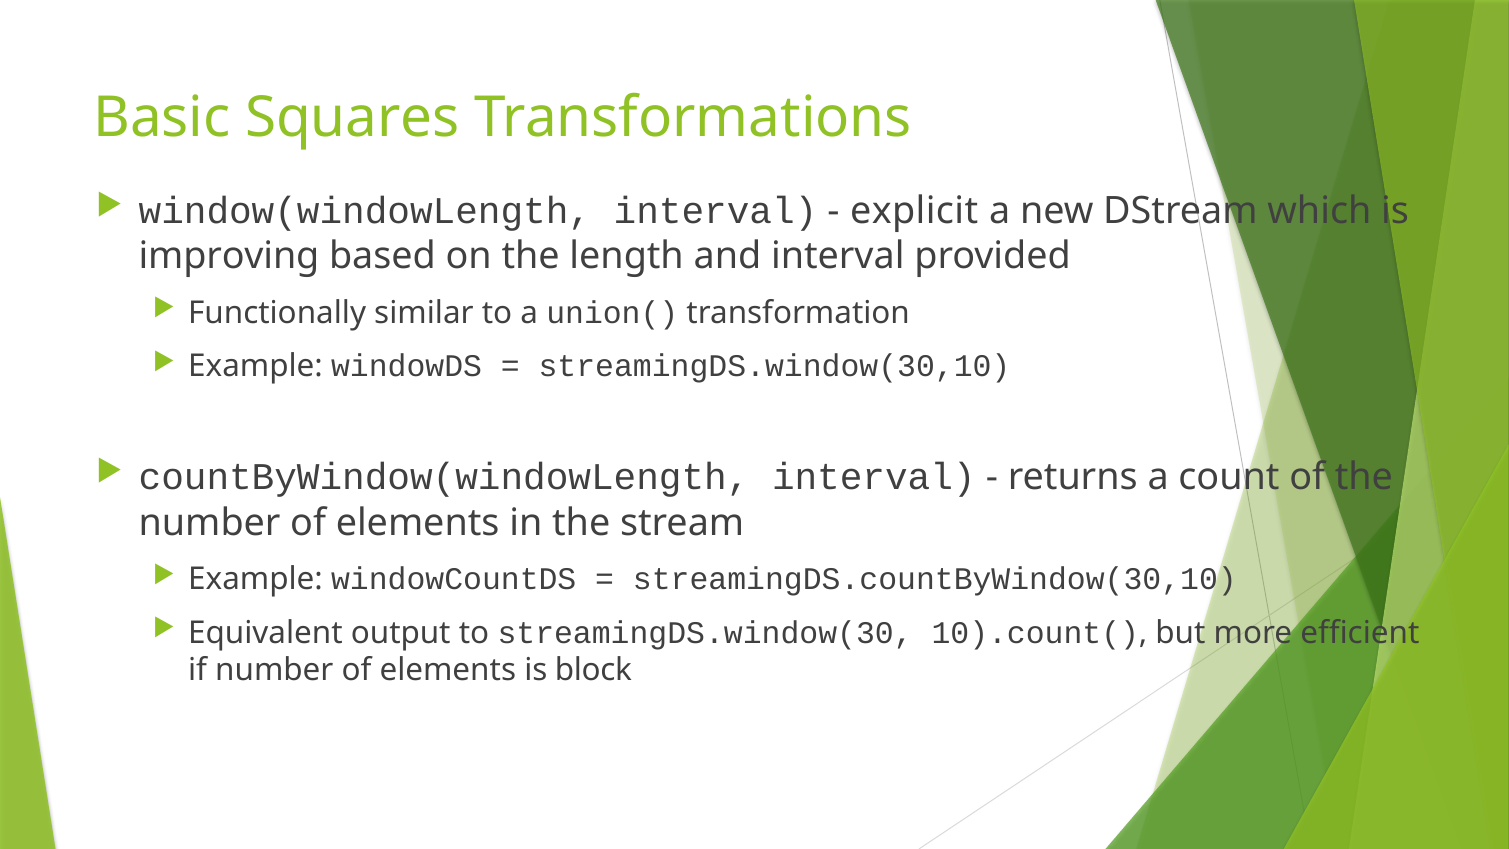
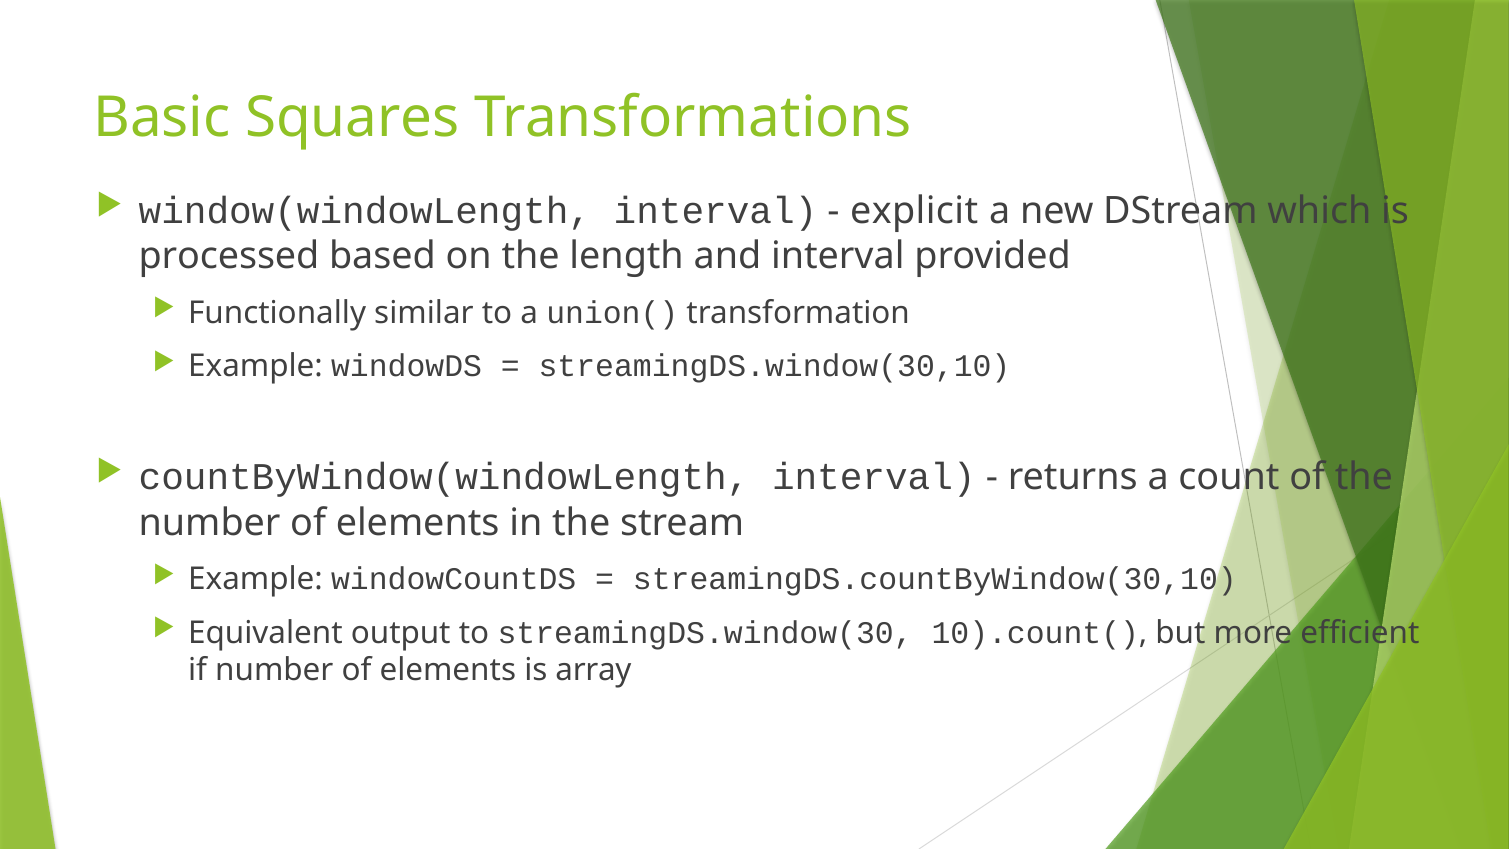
improving: improving -> processed
block: block -> array
